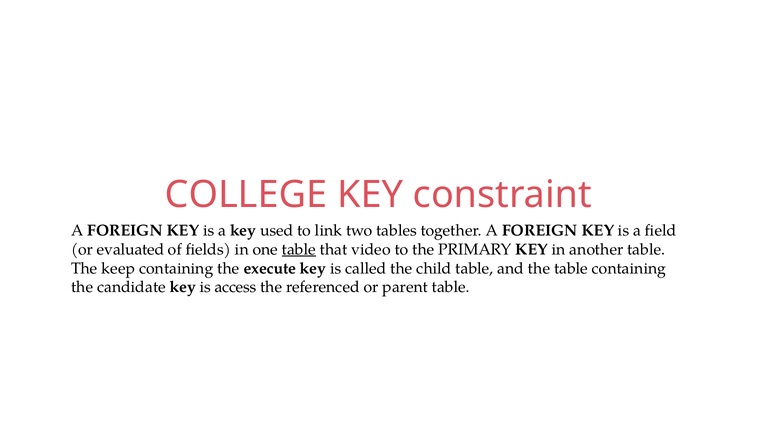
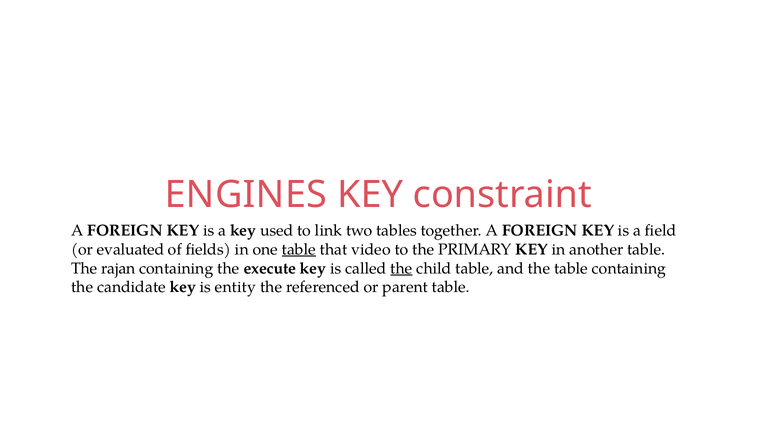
COLLEGE: COLLEGE -> ENGINES
keep: keep -> rajan
the at (401, 268) underline: none -> present
access: access -> entity
